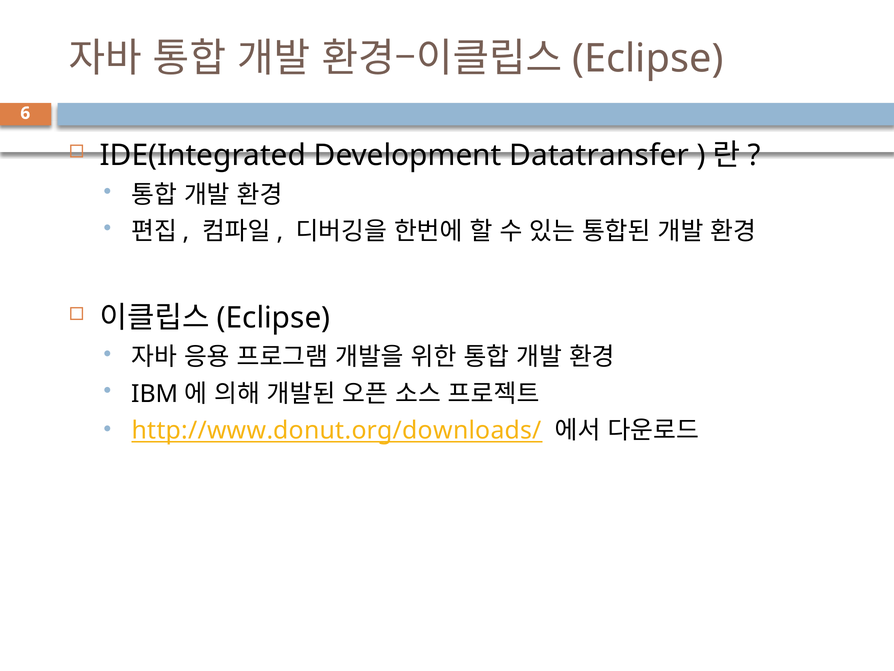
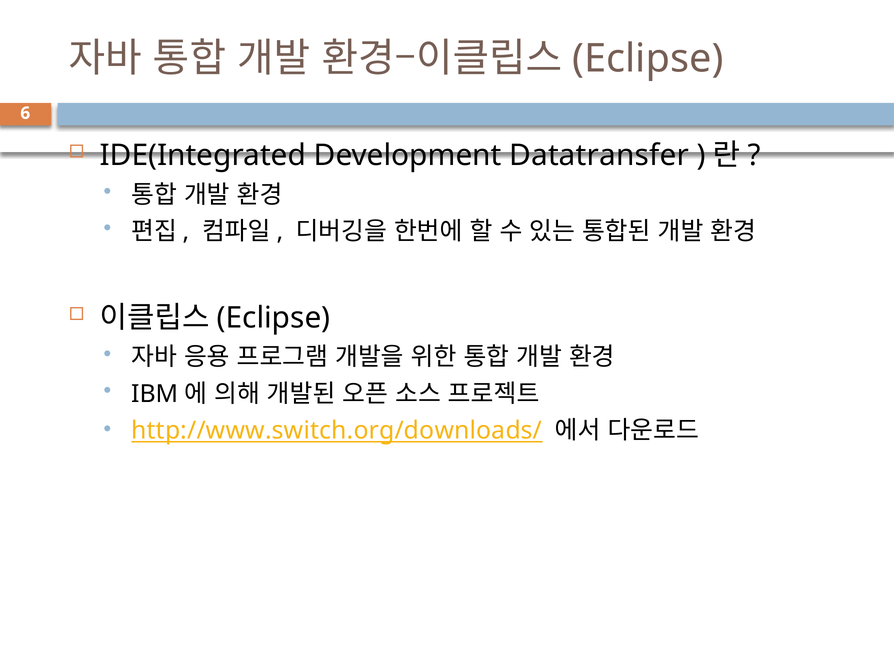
http://www.donut.org/downloads/: http://www.donut.org/downloads/ -> http://www.switch.org/downloads/
